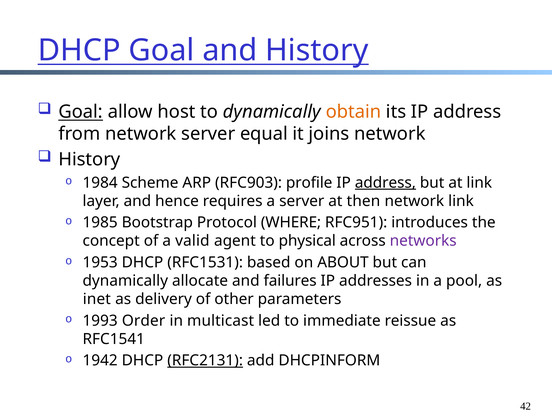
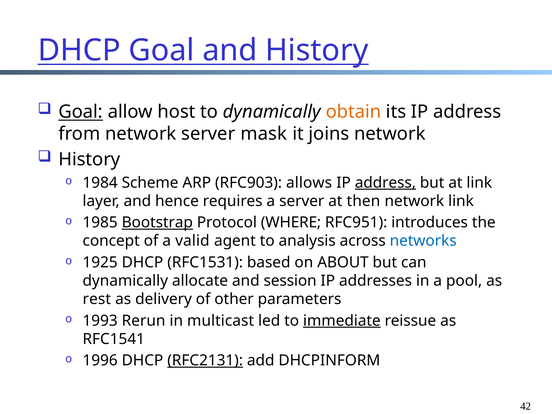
equal: equal -> mask
profile: profile -> allows
Bootstrap underline: none -> present
physical: physical -> analysis
networks colour: purple -> blue
1953: 1953 -> 1925
failures: failures -> session
inet: inet -> rest
Order: Order -> Rerun
immediate underline: none -> present
1942: 1942 -> 1996
